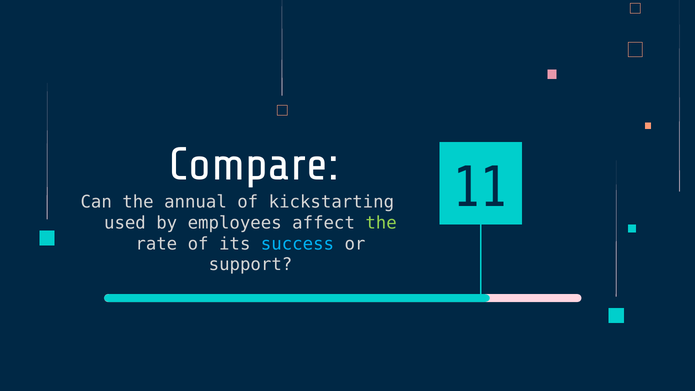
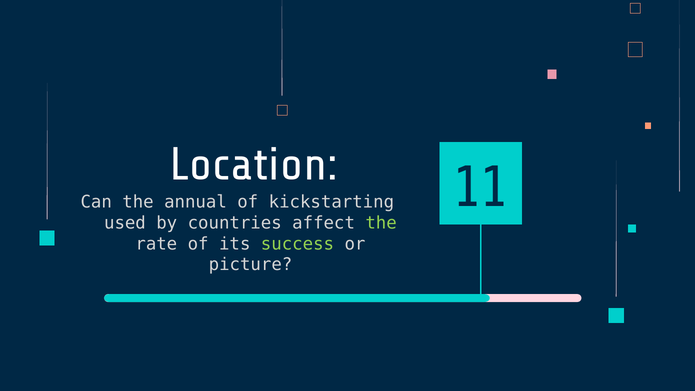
Compare: Compare -> Location
employees: employees -> countries
success colour: light blue -> light green
support: support -> picture
